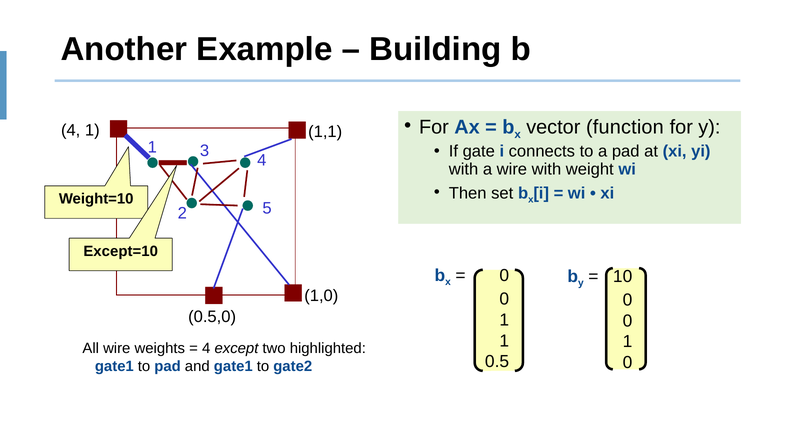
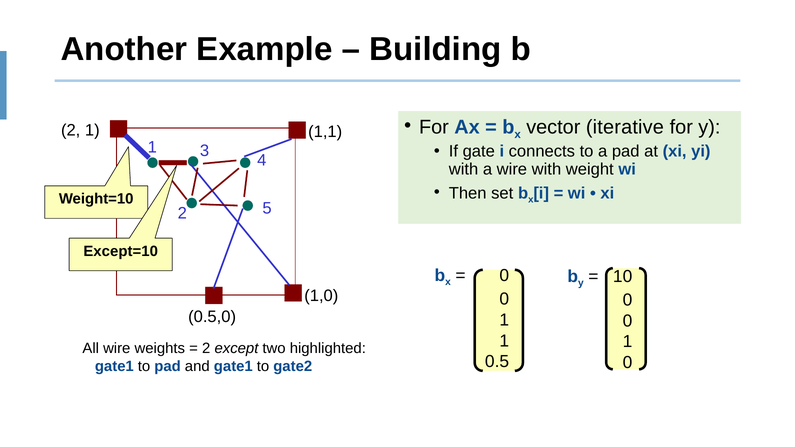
function: function -> iterative
4 at (71, 130): 4 -> 2
4 at (206, 349): 4 -> 2
